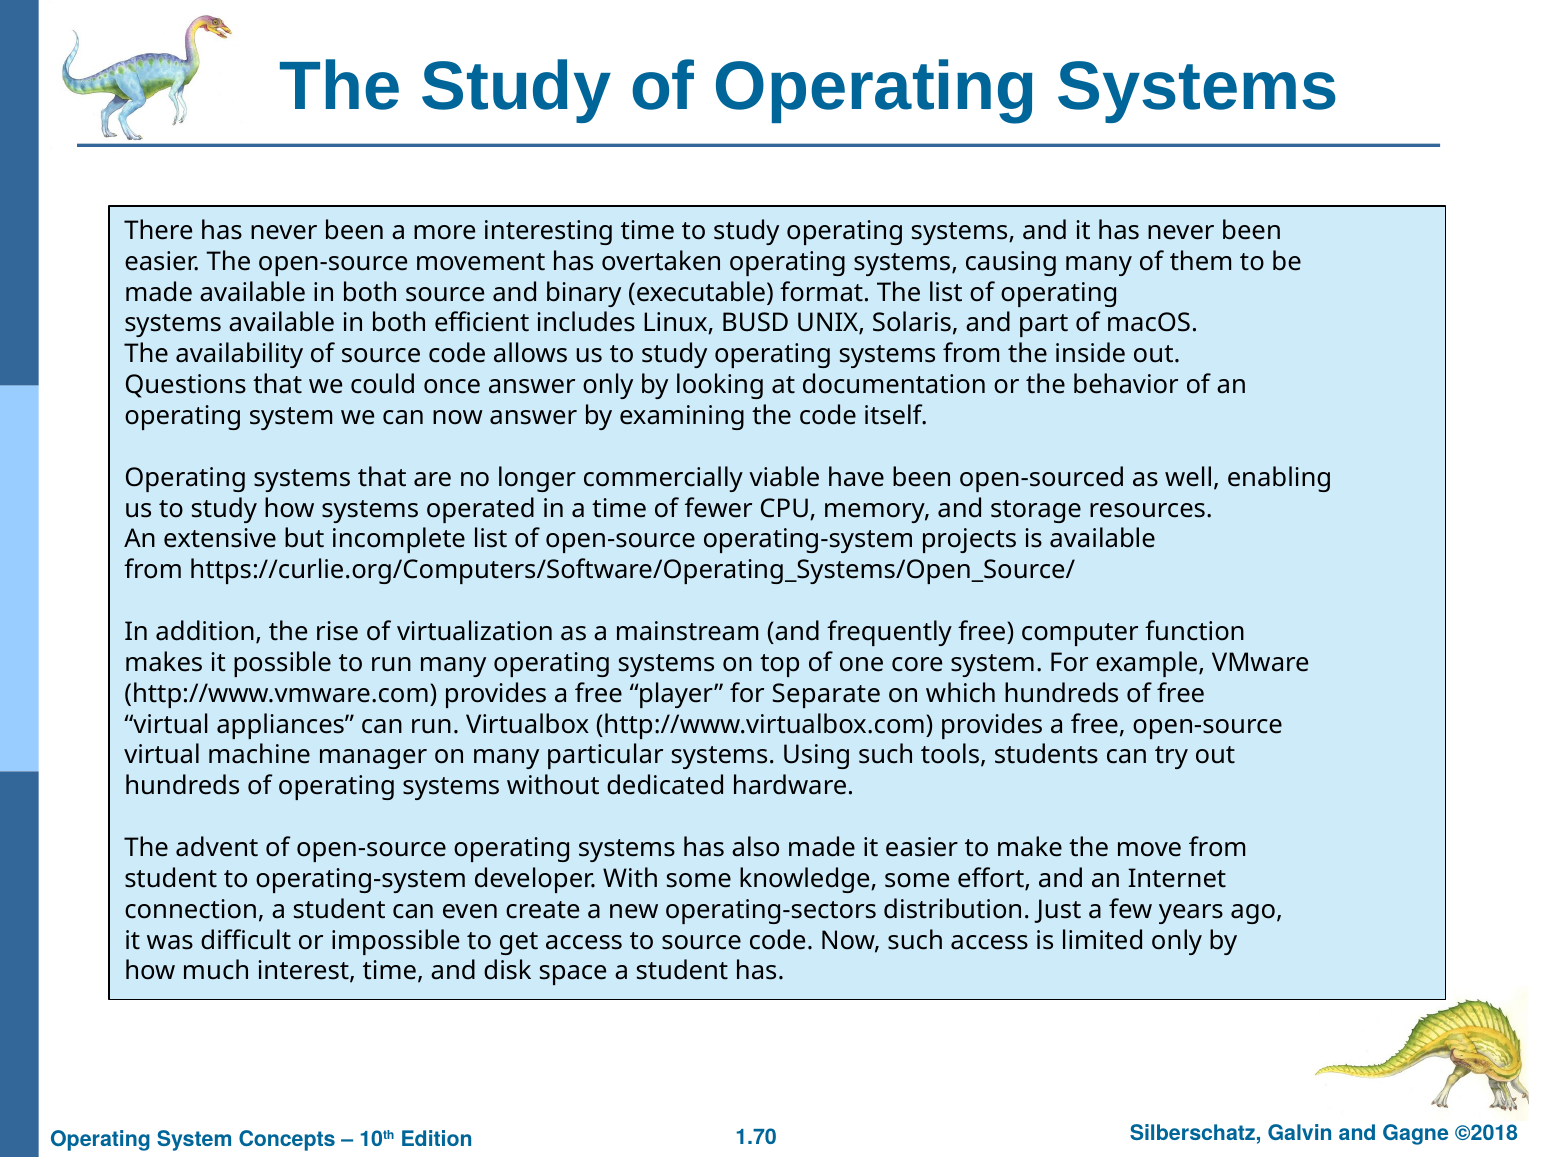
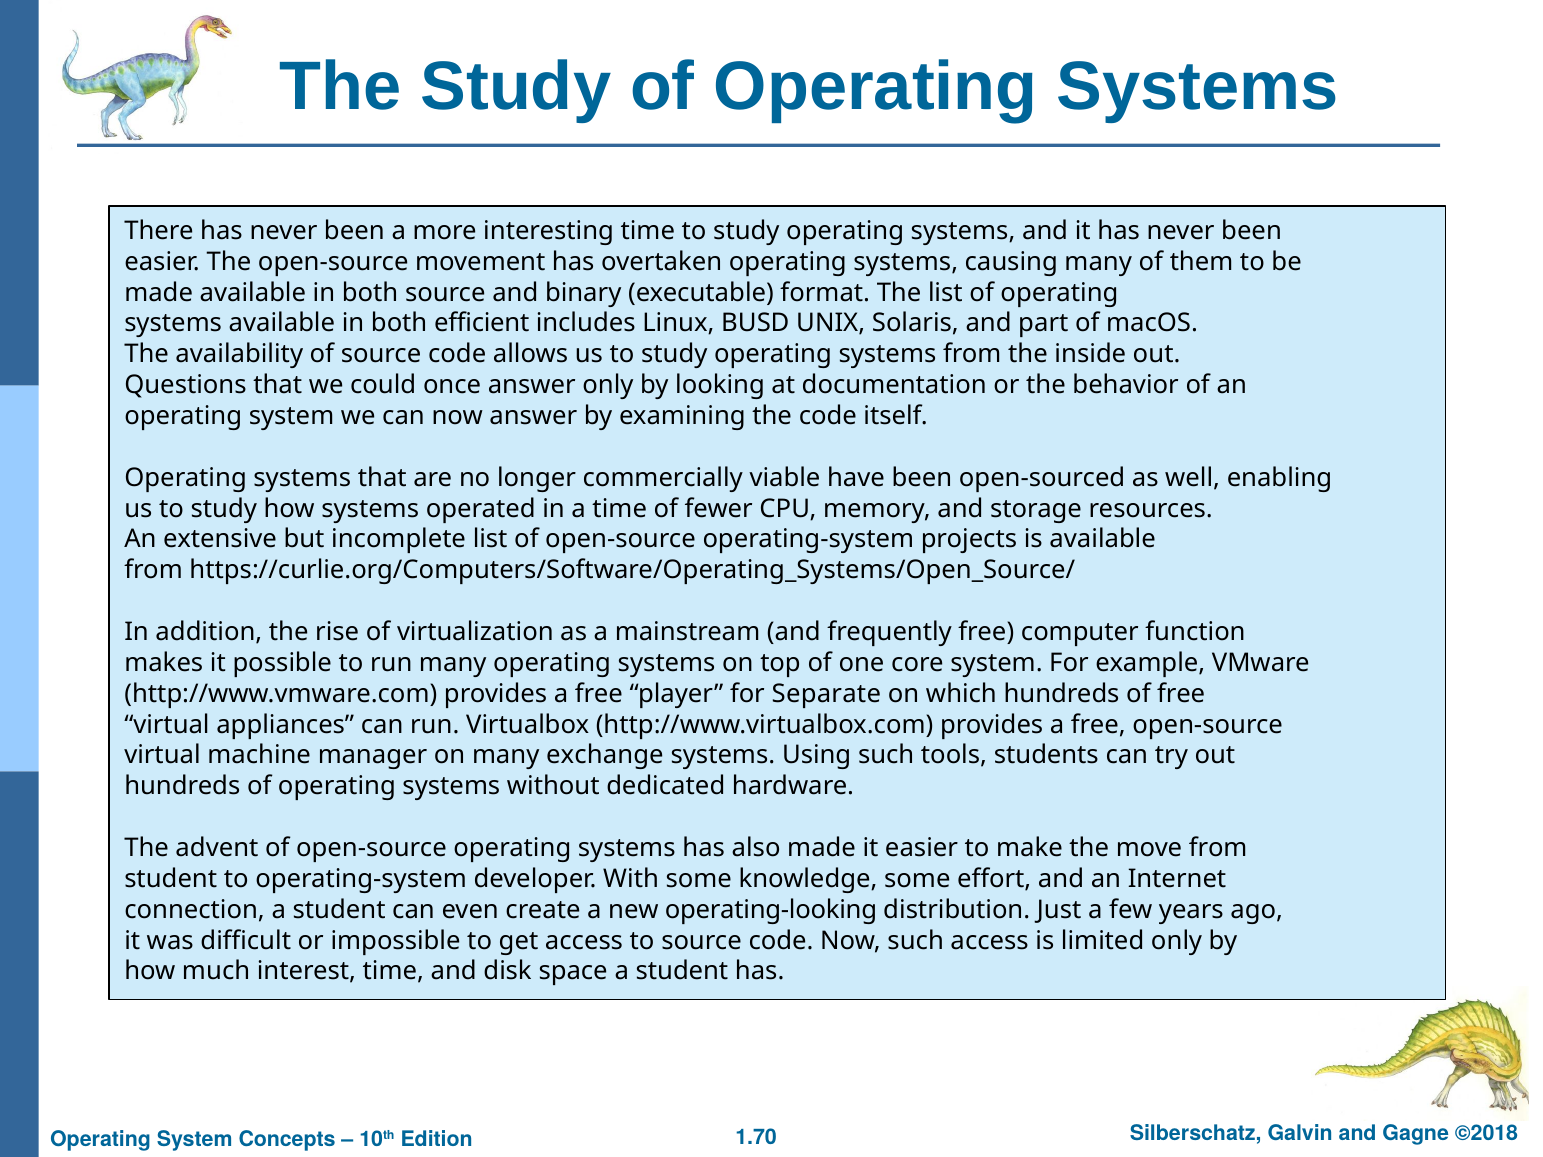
particular: particular -> exchange
operating-sectors: operating-sectors -> operating-looking
